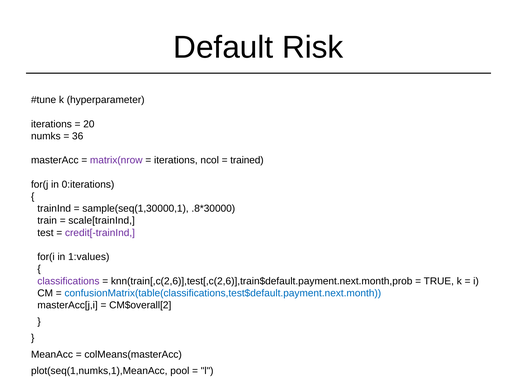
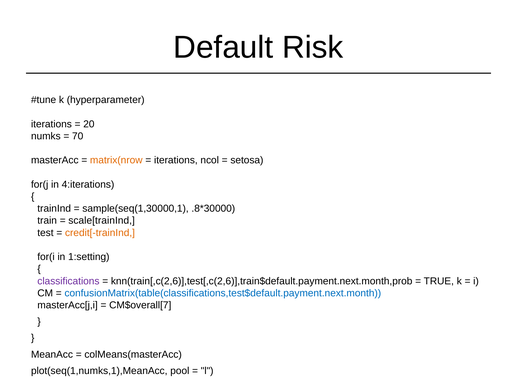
36: 36 -> 70
matrix(nrow colour: purple -> orange
trained: trained -> setosa
0:iterations: 0:iterations -> 4:iterations
credit[-trainInd colour: purple -> orange
1:values: 1:values -> 1:setting
CM$overall[2: CM$overall[2 -> CM$overall[7
